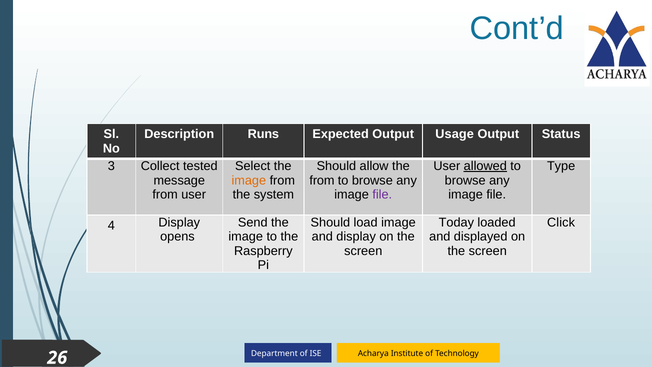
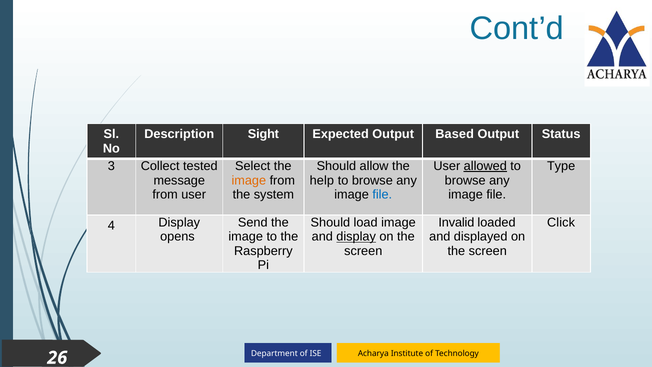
Runs: Runs -> Sight
Usage: Usage -> Based
from at (322, 180): from -> help
file at (382, 194) colour: purple -> blue
Today: Today -> Invalid
display at (356, 237) underline: none -> present
